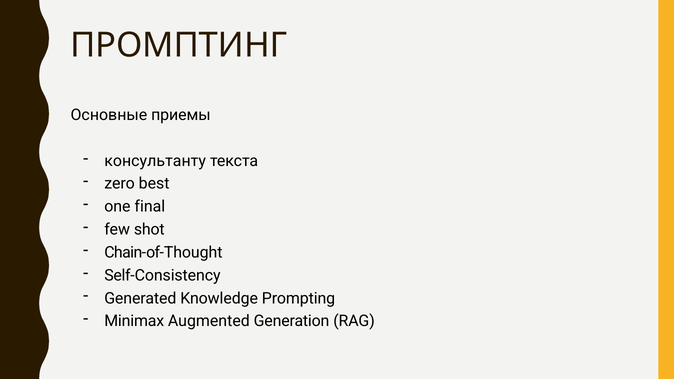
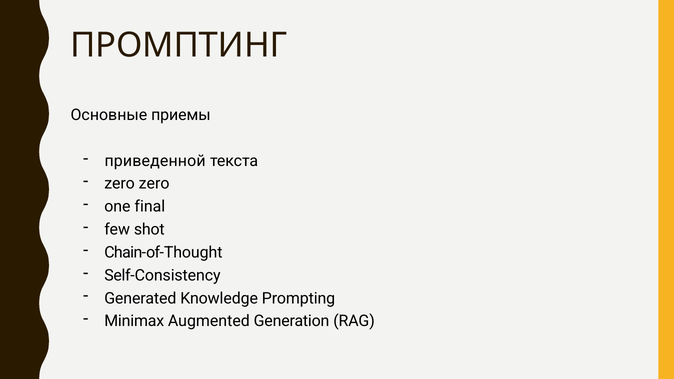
консультанту: консультанту -> приведенной
zero best: best -> zero
